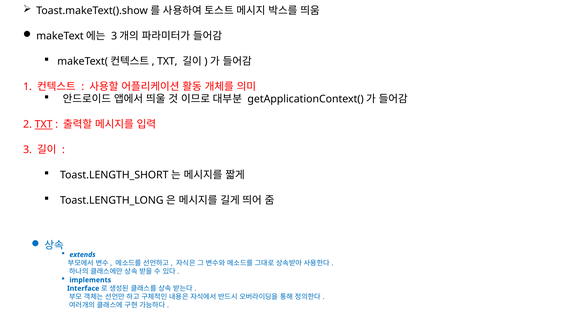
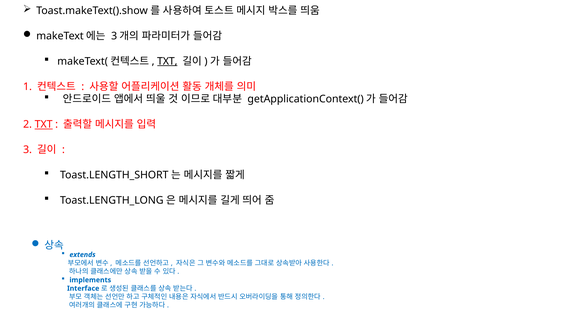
TXT at (167, 61) underline: none -> present
